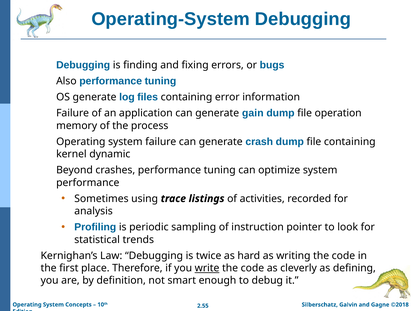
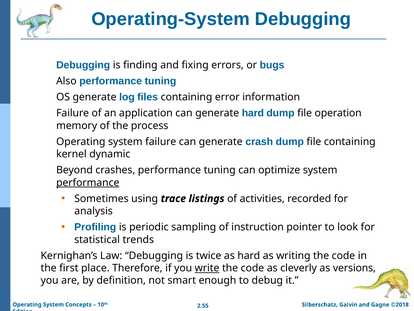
generate gain: gain -> hard
performance at (88, 182) underline: none -> present
defining: defining -> versions
